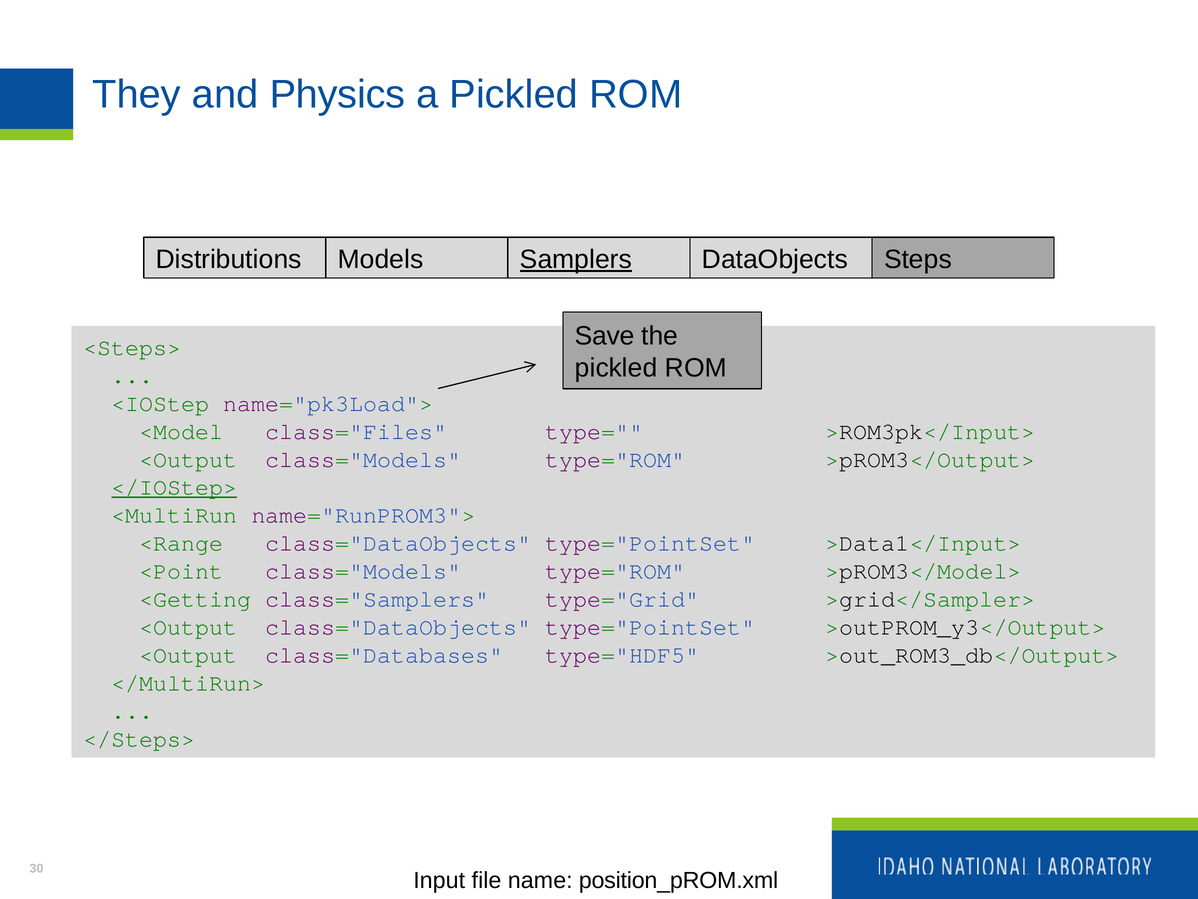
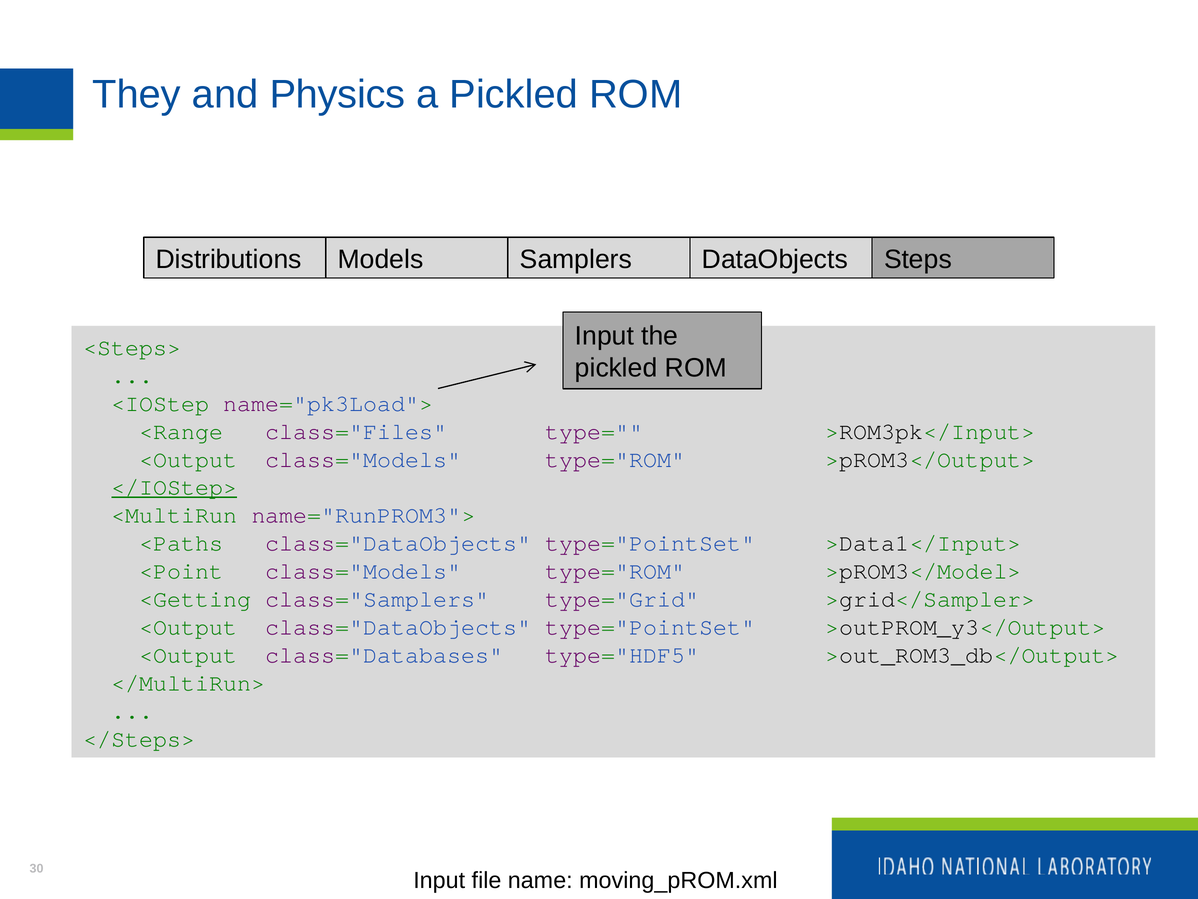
Samplers underline: present -> none
Save at (605, 336): Save -> Input
<Model: <Model -> <Range
<Range: <Range -> <Paths
position_pROM.xml: position_pROM.xml -> moving_pROM.xml
